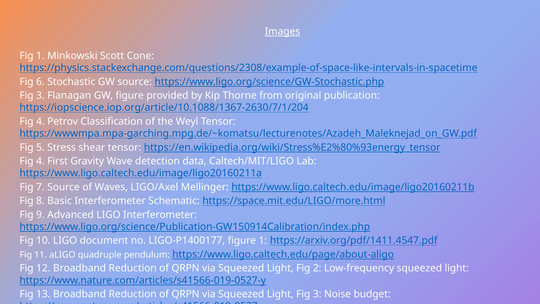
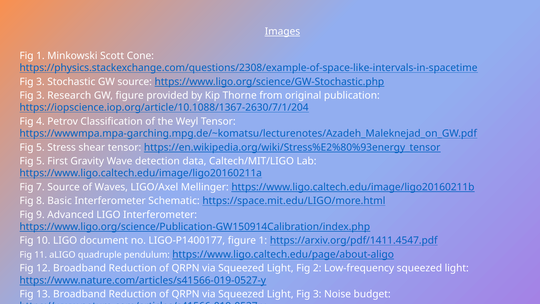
6 at (40, 82): 6 -> 3
Flanagan: Flanagan -> Research
4 at (40, 161): 4 -> 5
